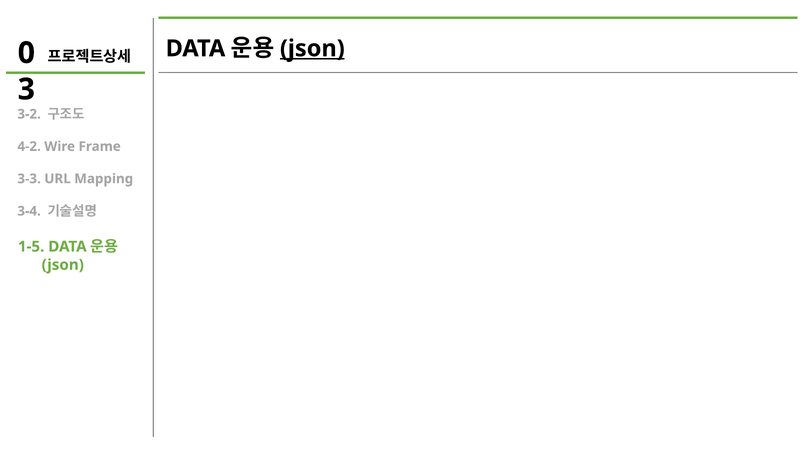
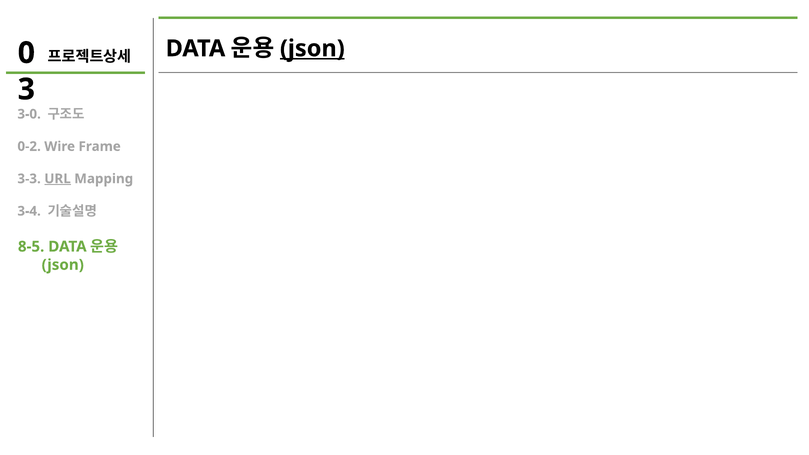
3-2: 3-2 -> 3-0
4-2: 4-2 -> 0-2
URL underline: none -> present
1-5: 1-5 -> 8-5
